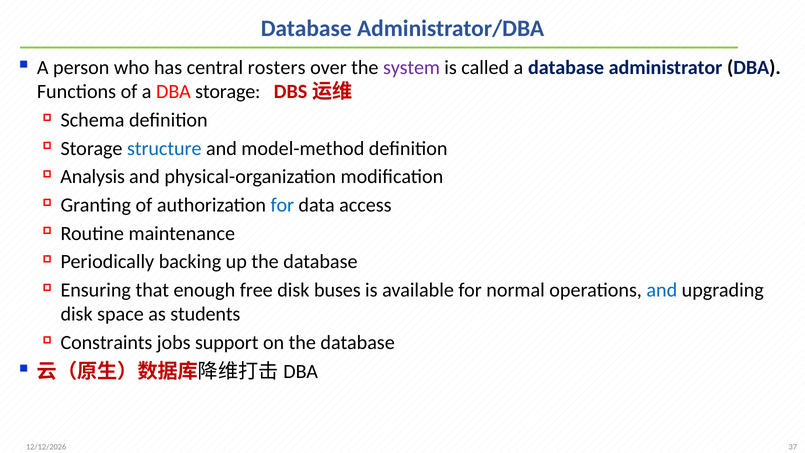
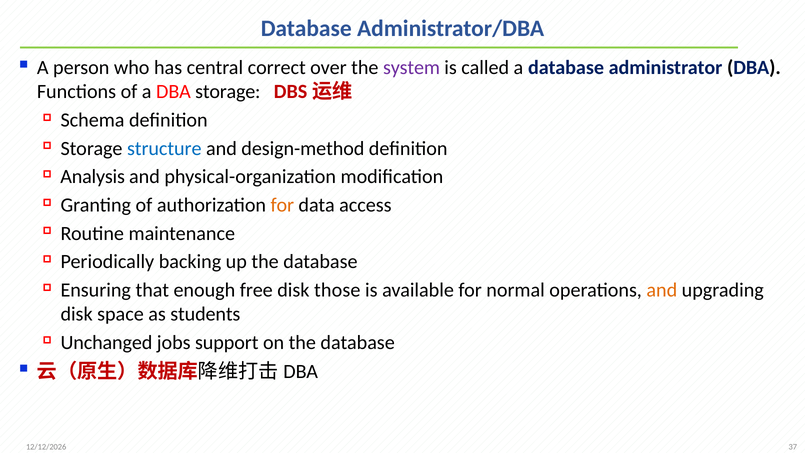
rosters: rosters -> correct
model-method: model-method -> design-method
for at (282, 205) colour: blue -> orange
buses: buses -> those
and at (662, 290) colour: blue -> orange
Constraints: Constraints -> Unchanged
